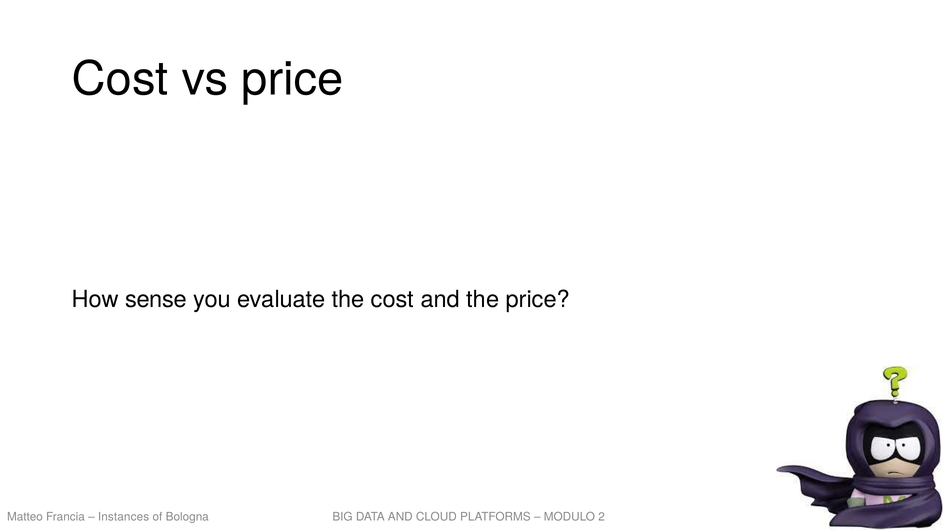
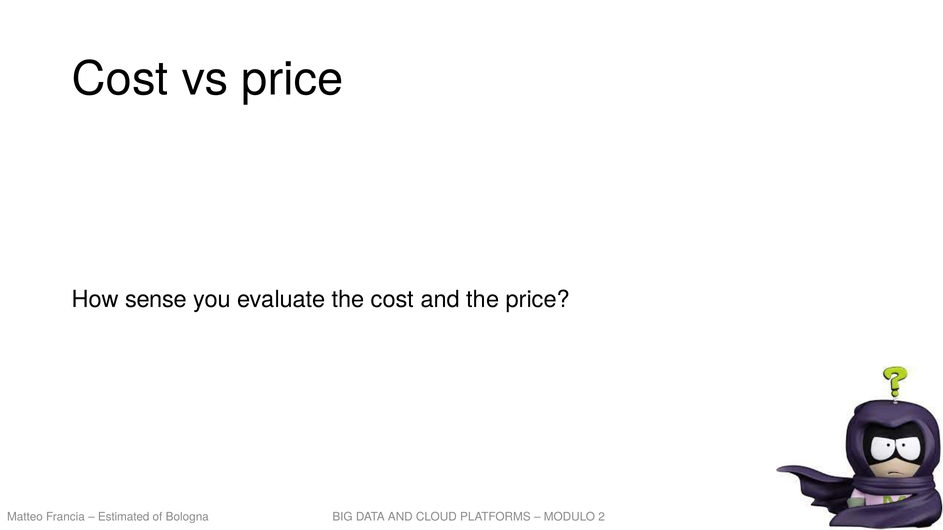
Instances: Instances -> Estimated
